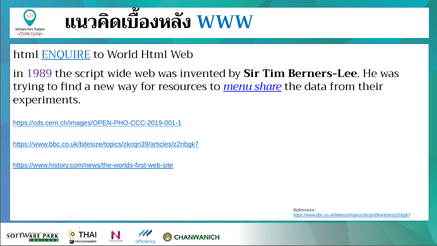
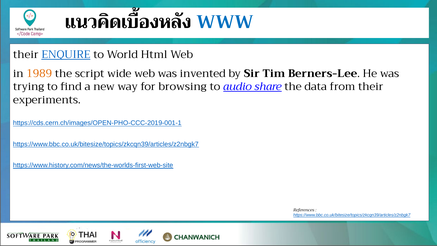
html at (26, 54): html -> their
1989 colour: purple -> orange
resources: resources -> browsing
menu: menu -> audio
